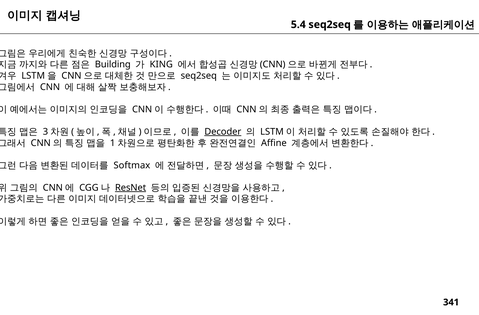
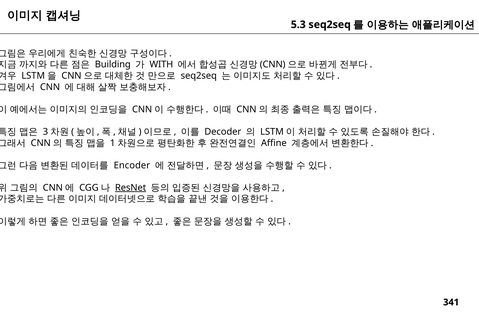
5.4: 5.4 -> 5.3
KING: KING -> WITH
Decoder underline: present -> none
Softmax: Softmax -> Encoder
